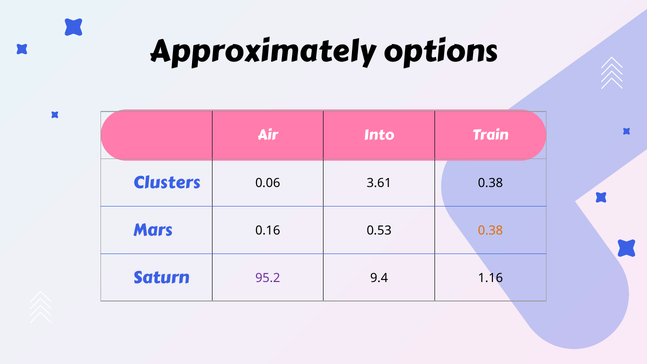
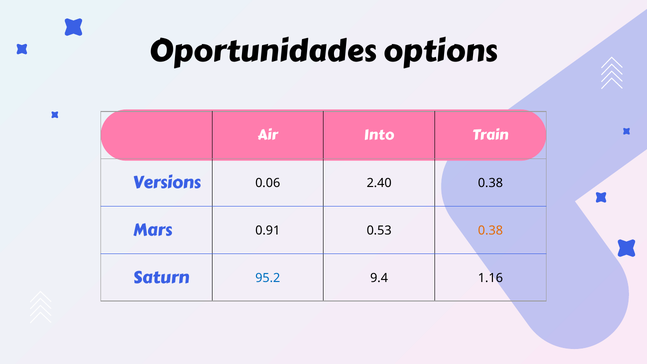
Approximately: Approximately -> Oportunidades
Clusters: Clusters -> Versions
3.61: 3.61 -> 2.40
0.16: 0.16 -> 0.91
95.2 colour: purple -> blue
